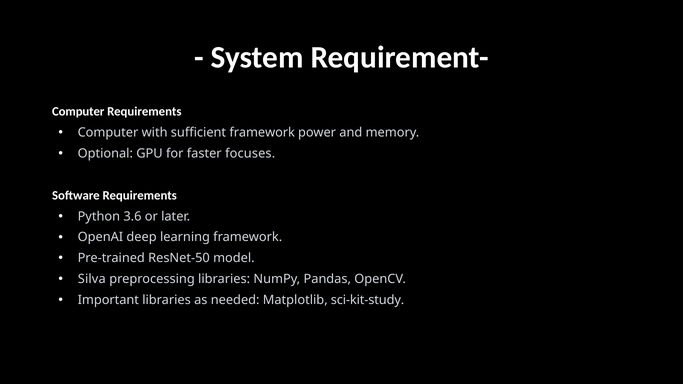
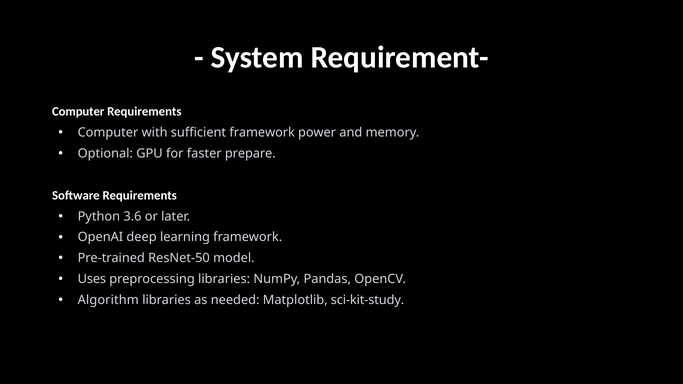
focuses: focuses -> prepare
Silva: Silva -> Uses
Important: Important -> Algorithm
